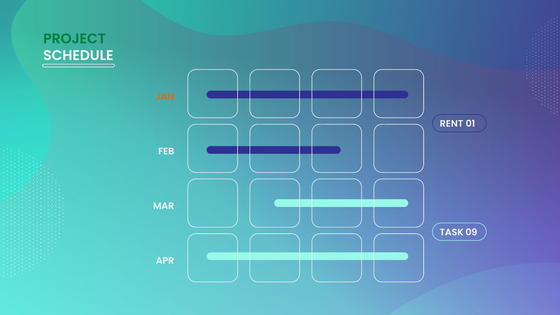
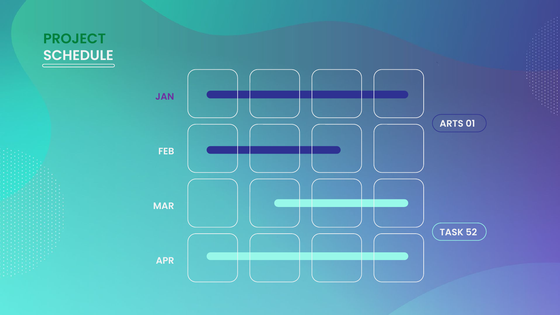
JAN colour: orange -> purple
RENT: RENT -> ARTS
09: 09 -> 52
